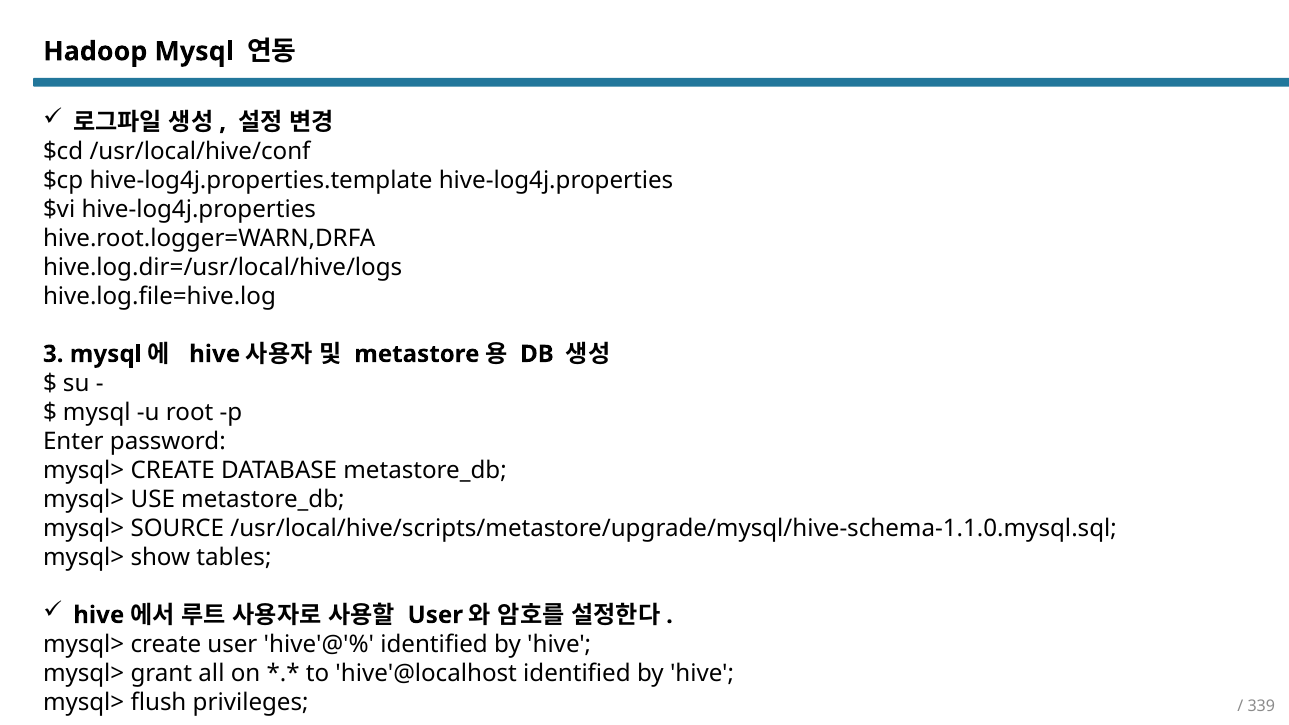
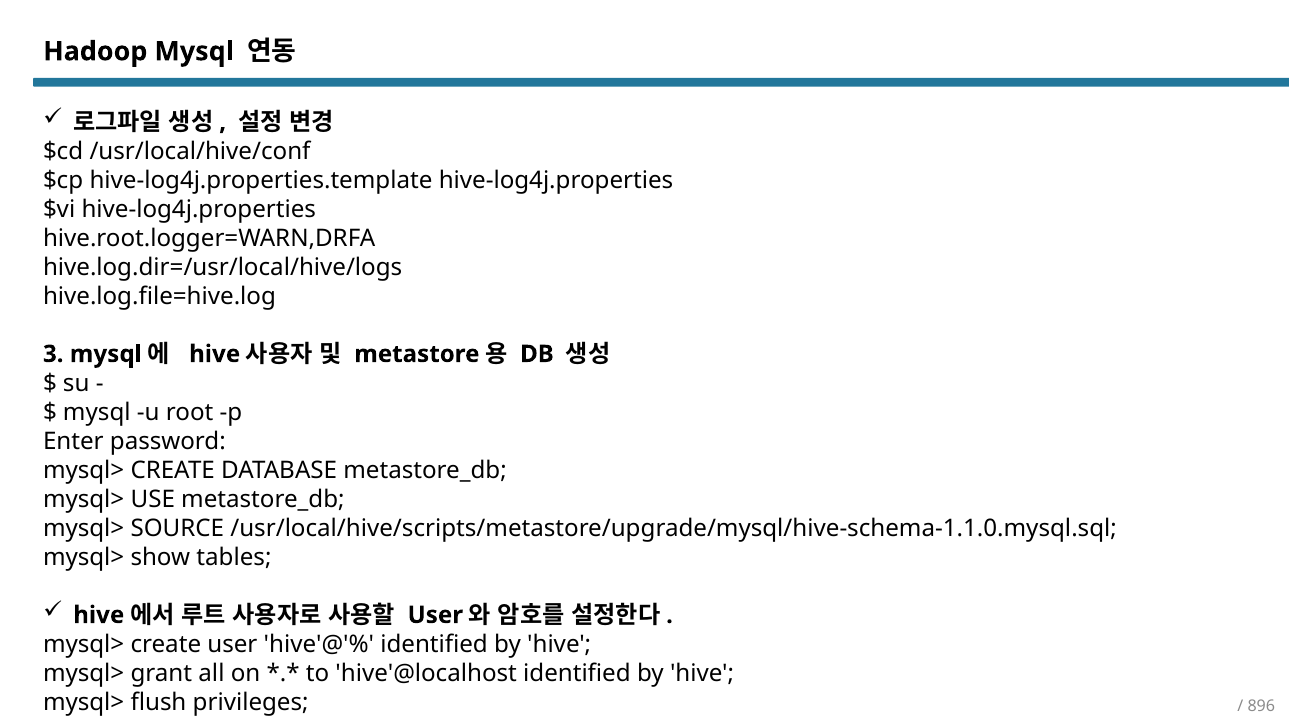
339: 339 -> 896
